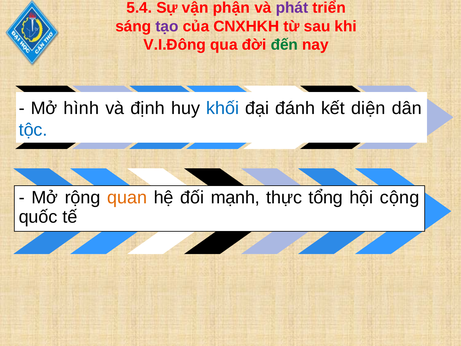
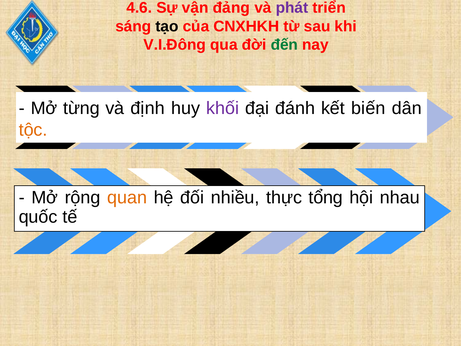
5.4: 5.4 -> 4.6
phận: phận -> đảng
tạo colour: purple -> black
hình: hình -> từng
khối colour: blue -> purple
diện: diện -> biến
tộc colour: blue -> orange
mạnh: mạnh -> nhiều
cộng: cộng -> nhau
